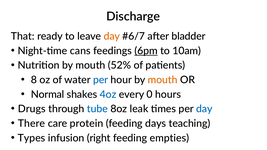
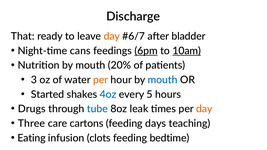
10am underline: none -> present
52%: 52% -> 20%
8: 8 -> 3
per at (101, 80) colour: blue -> orange
mouth at (163, 80) colour: orange -> blue
Normal: Normal -> Started
0: 0 -> 5
day at (204, 109) colour: blue -> orange
There: There -> Three
protein: protein -> cartons
Types: Types -> Eating
right: right -> clots
empties: empties -> bedtime
